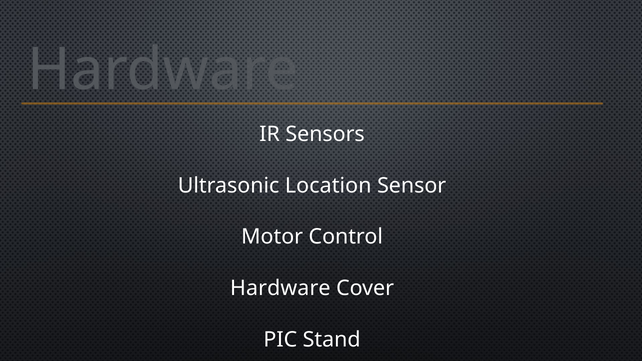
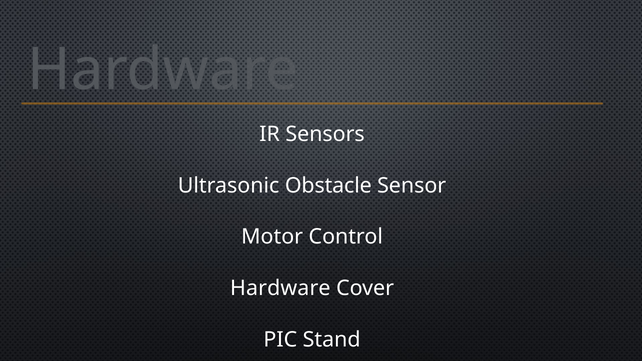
Location: Location -> Obstacle
